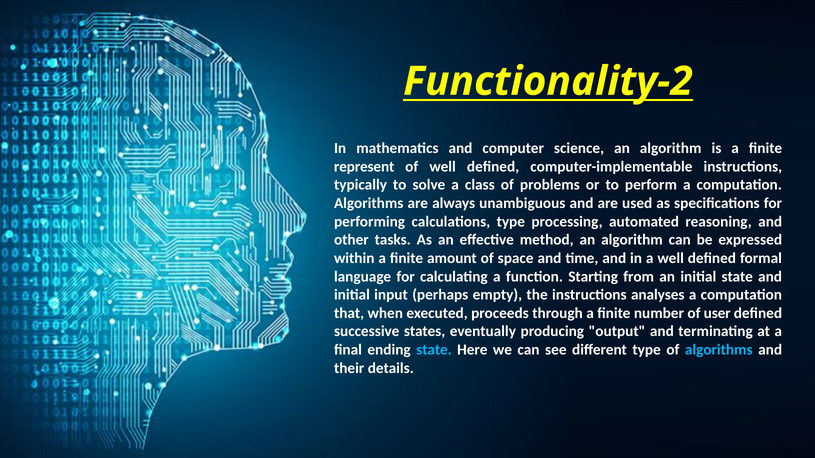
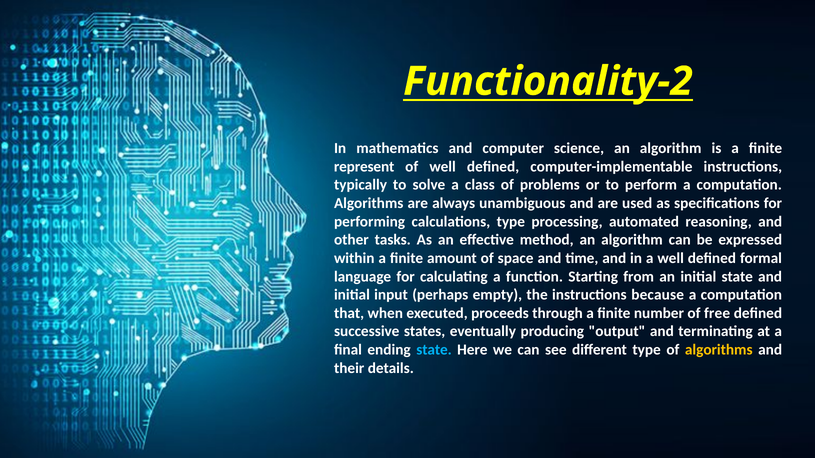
analyses: analyses -> because
user: user -> free
algorithms at (719, 350) colour: light blue -> yellow
